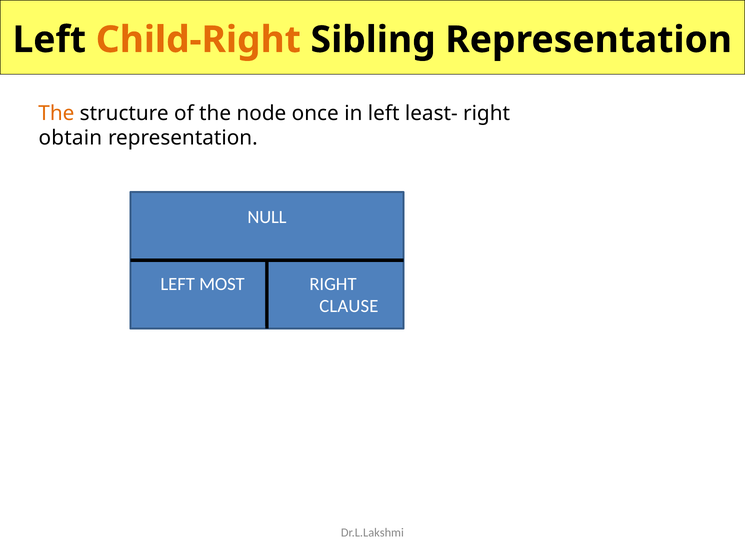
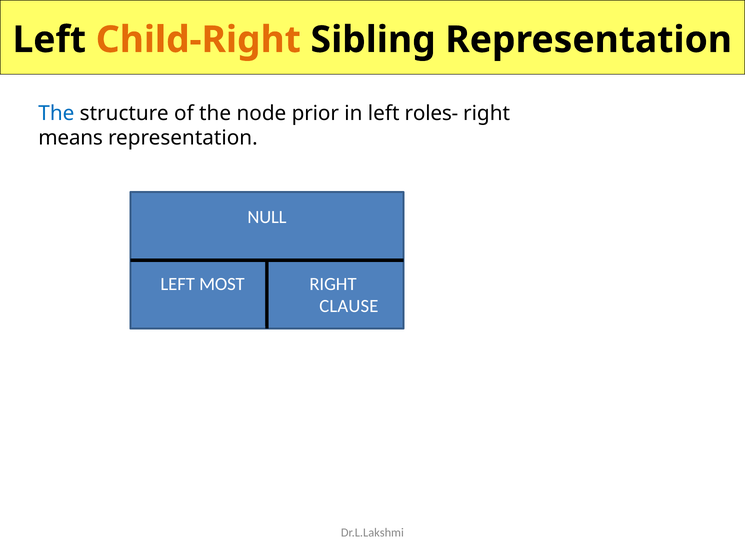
The at (56, 113) colour: orange -> blue
once: once -> prior
least-: least- -> roles-
obtain: obtain -> means
